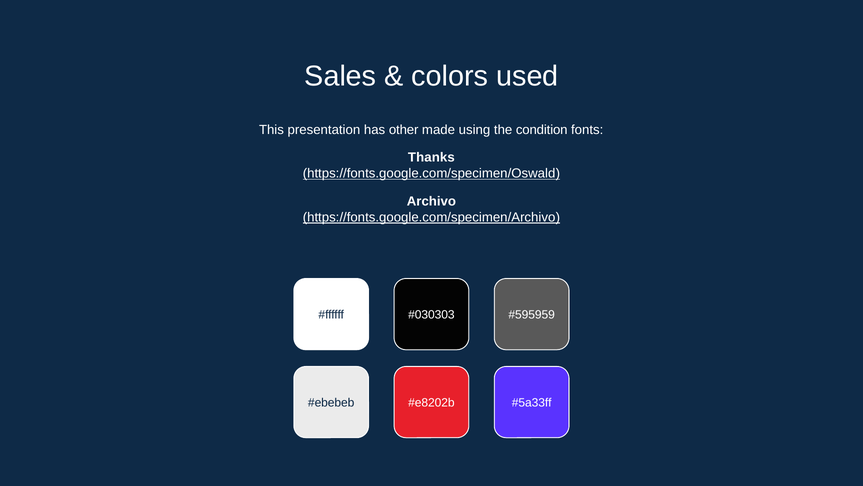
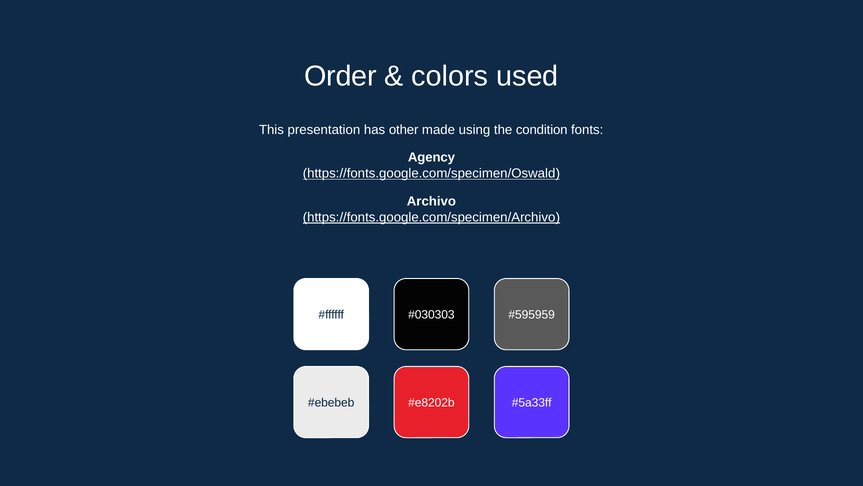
Sales: Sales -> Order
Thanks: Thanks -> Agency
